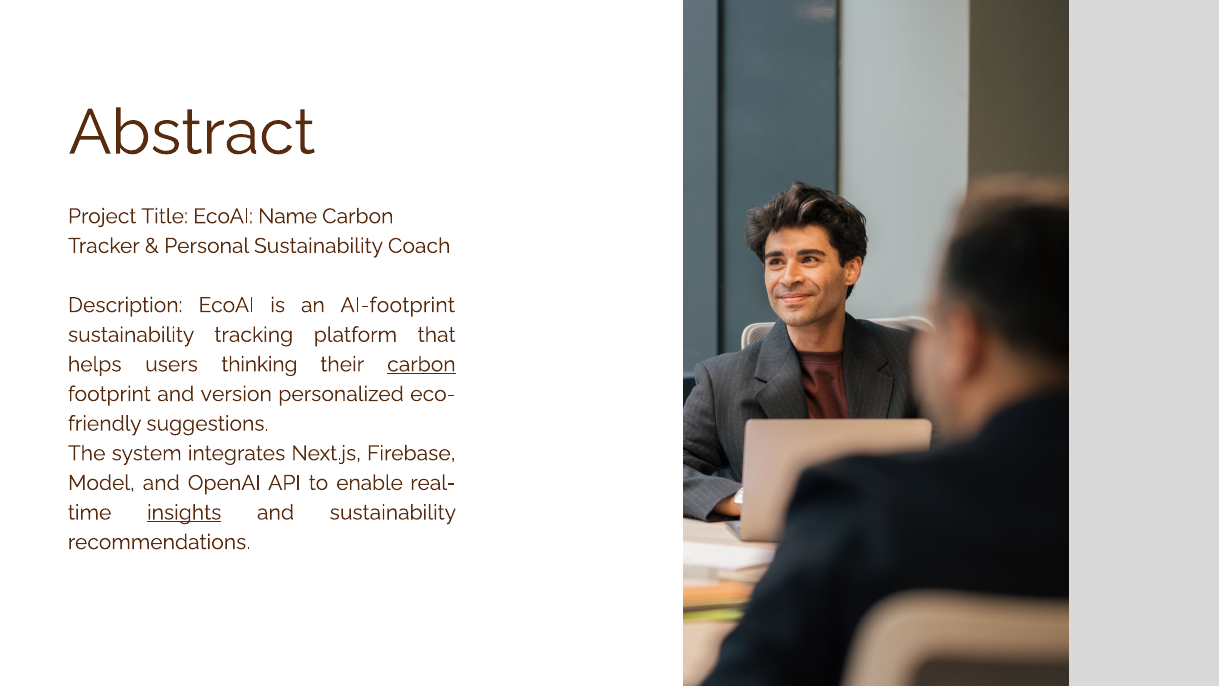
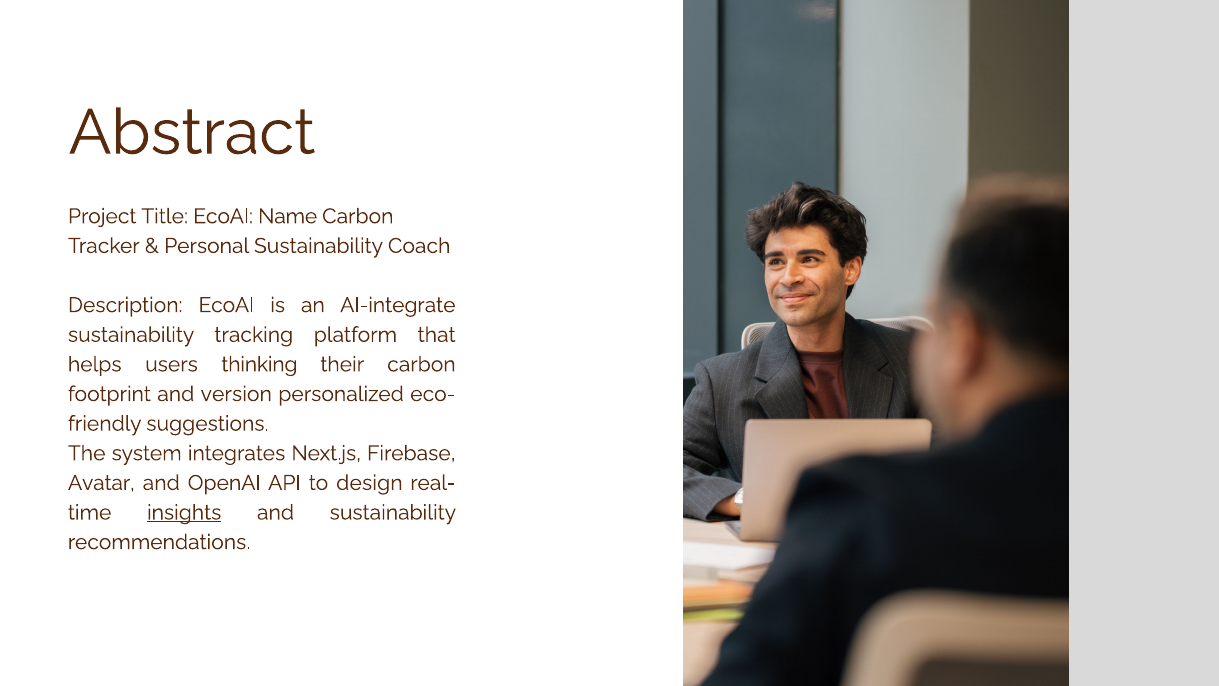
AI-footprint: AI-footprint -> AI-integrate
carbon at (421, 364) underline: present -> none
Model: Model -> Avatar
enable: enable -> design
